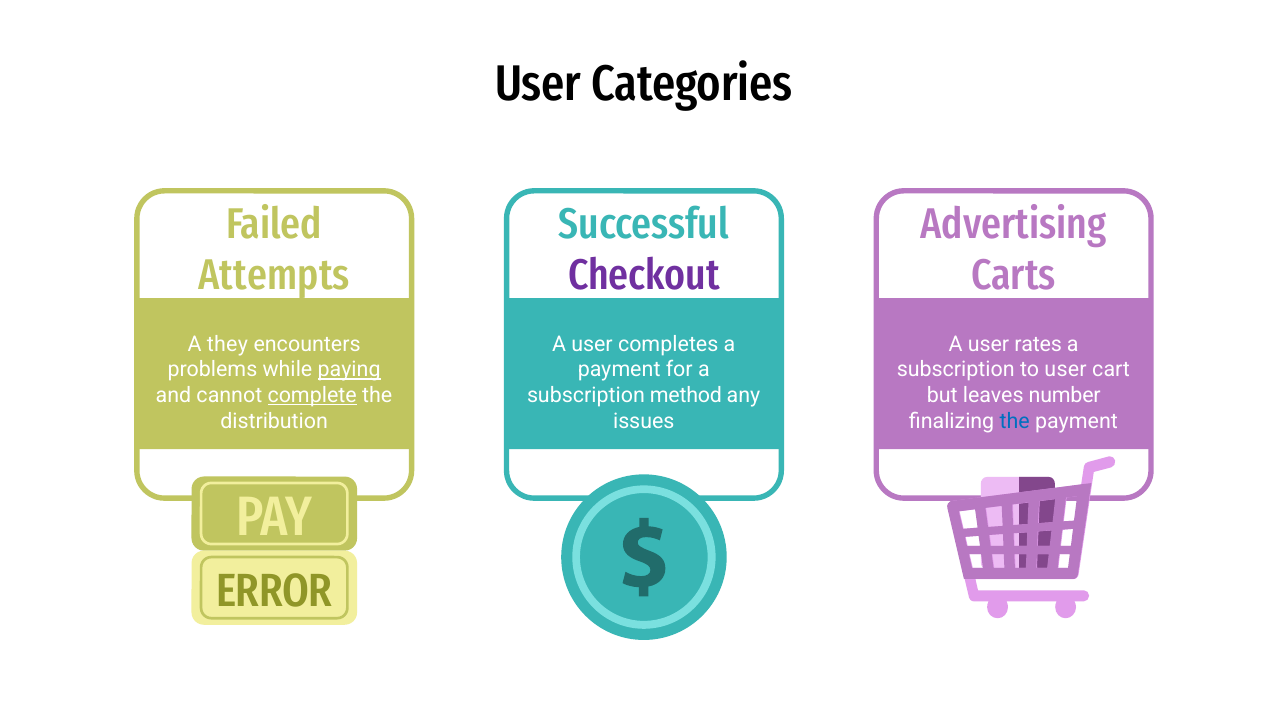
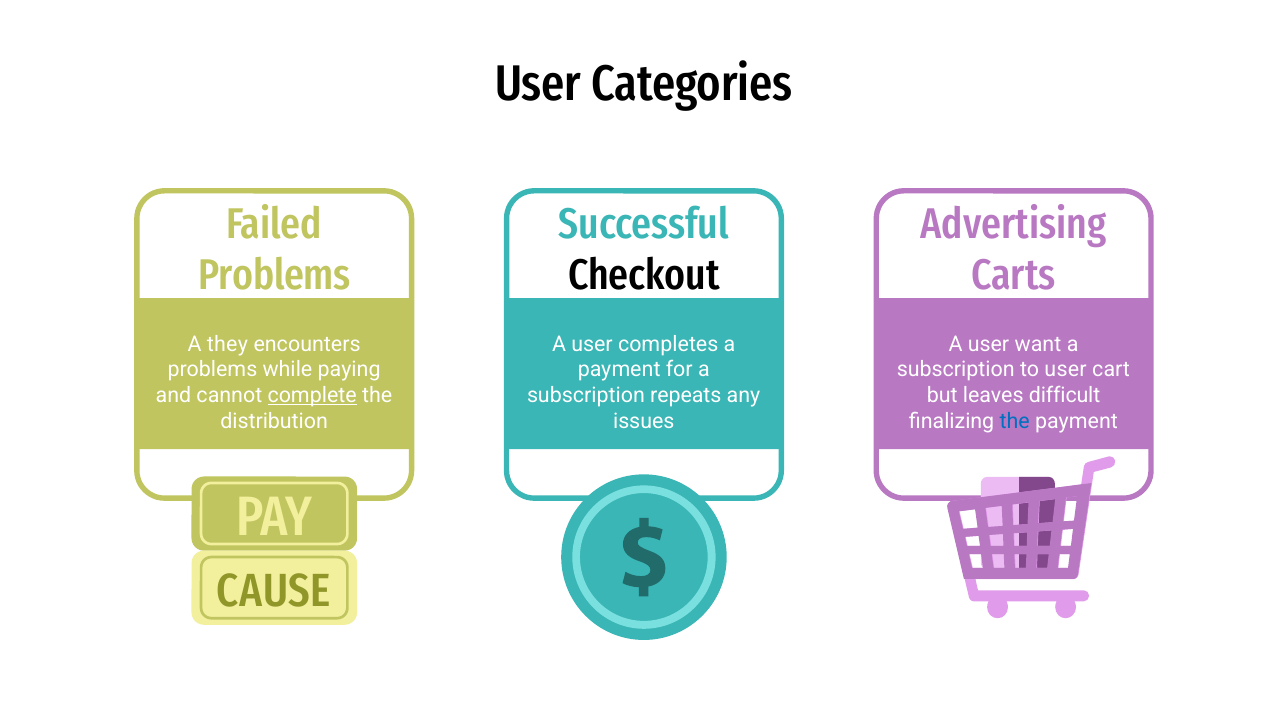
Attempts at (274, 276): Attempts -> Problems
Checkout colour: purple -> black
rates: rates -> want
paying underline: present -> none
method: method -> repeats
number: number -> difficult
ERROR: ERROR -> CAUSE
